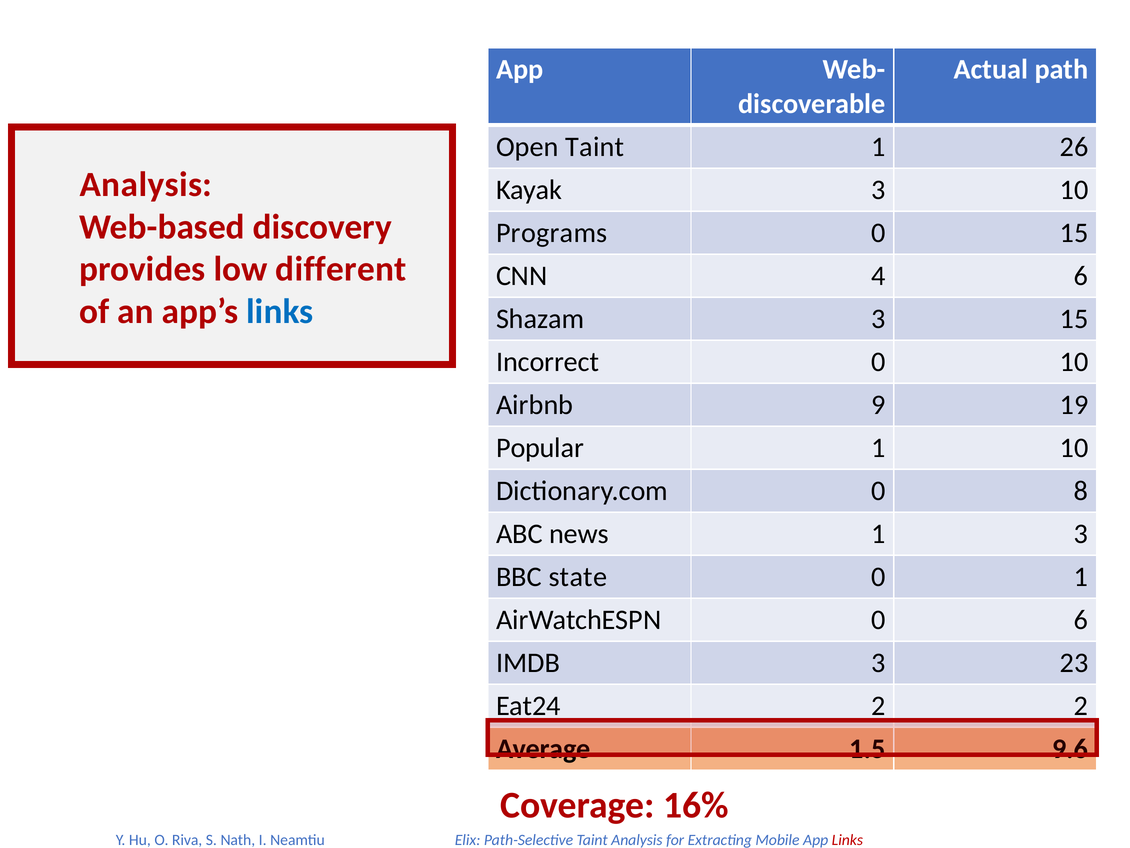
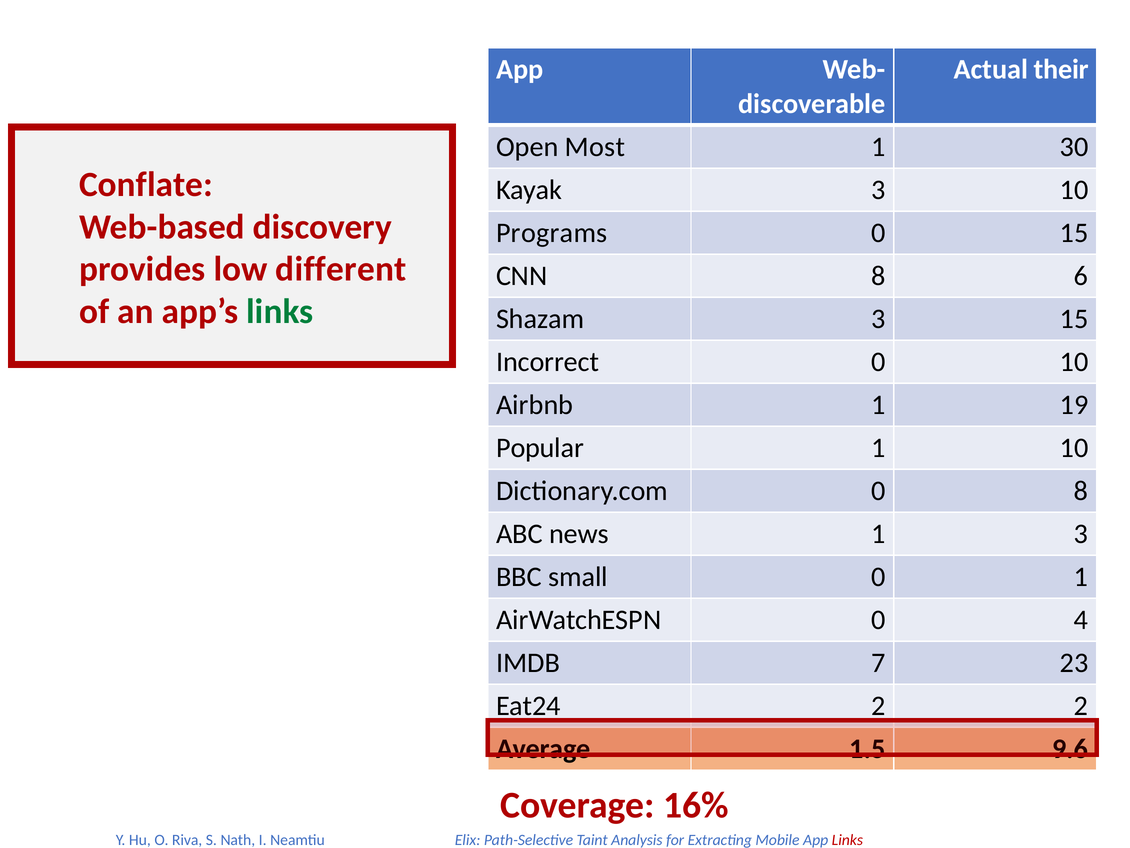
path: path -> their
Open Taint: Taint -> Most
26: 26 -> 30
Analysis at (146, 184): Analysis -> Conflate
CNN 4: 4 -> 8
links at (280, 312) colour: blue -> green
Airbnb 9: 9 -> 1
state: state -> small
0 6: 6 -> 4
IMDB 3: 3 -> 7
